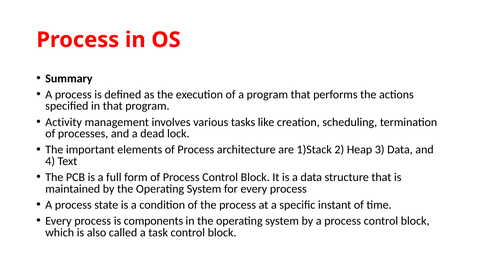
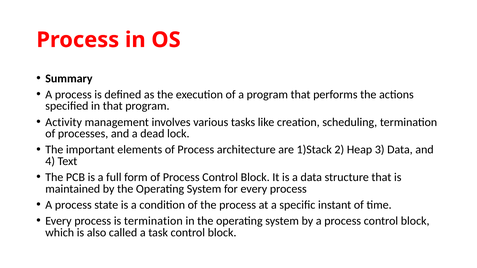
is components: components -> termination
